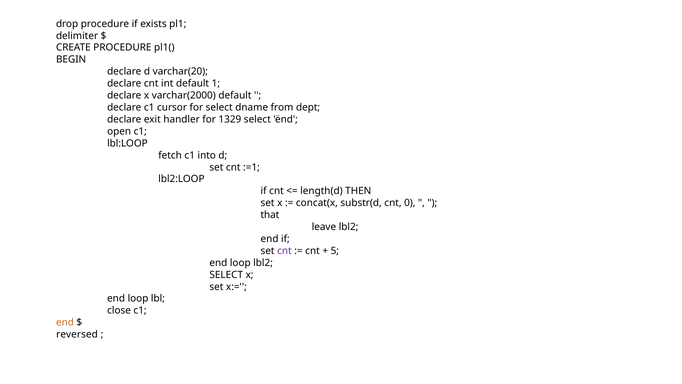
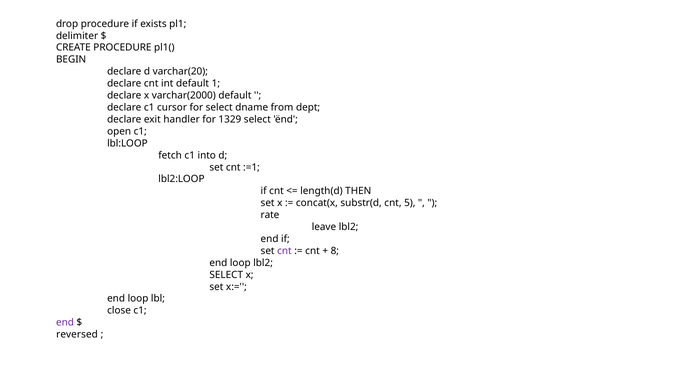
0: 0 -> 5
that: that -> rate
5: 5 -> 8
end at (65, 322) colour: orange -> purple
